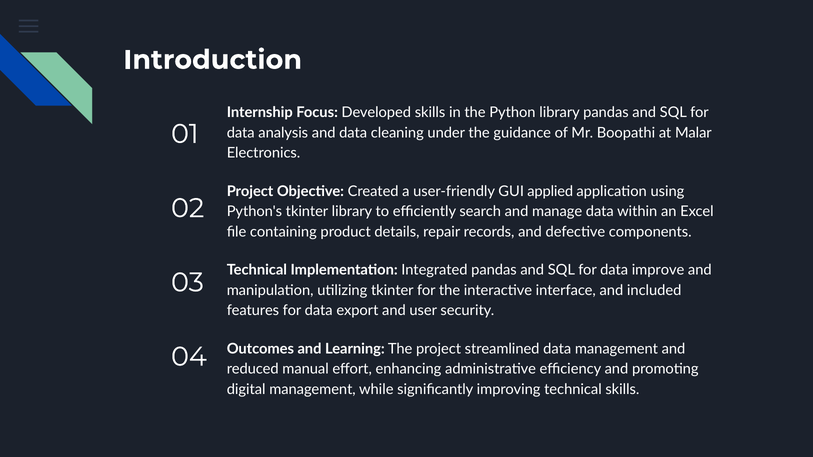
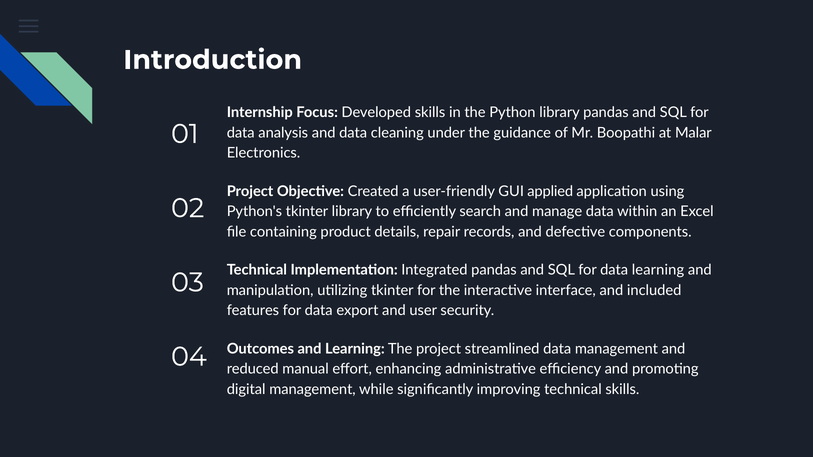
data improve: improve -> learning
